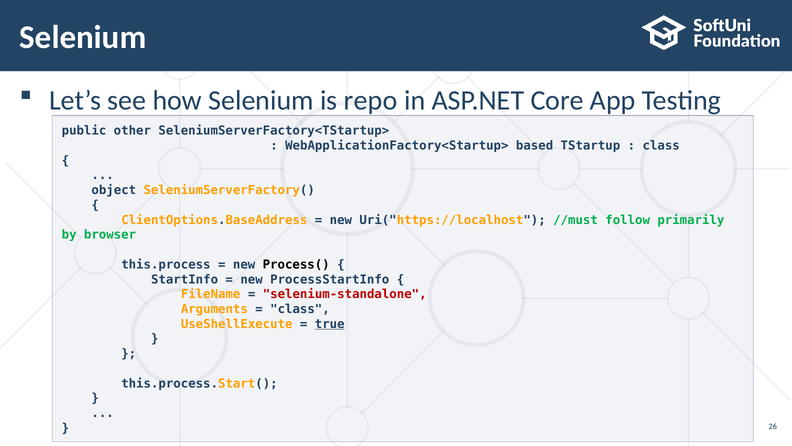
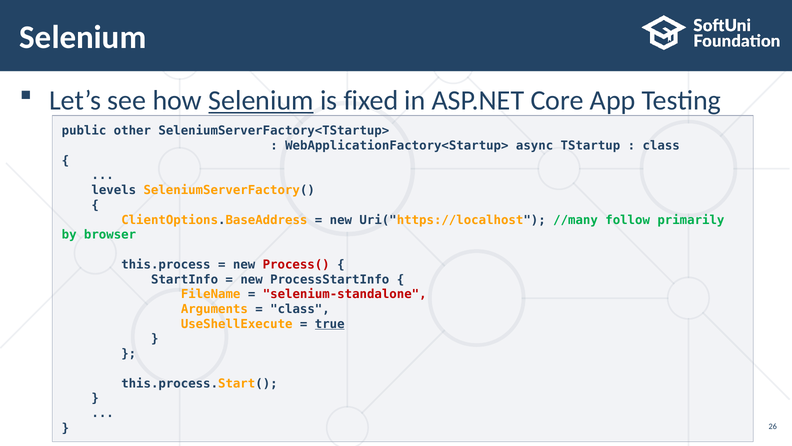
Selenium at (261, 100) underline: none -> present
repo: repo -> fixed
based: based -> async
object: object -> levels
//must: //must -> //many
Process( colour: black -> red
